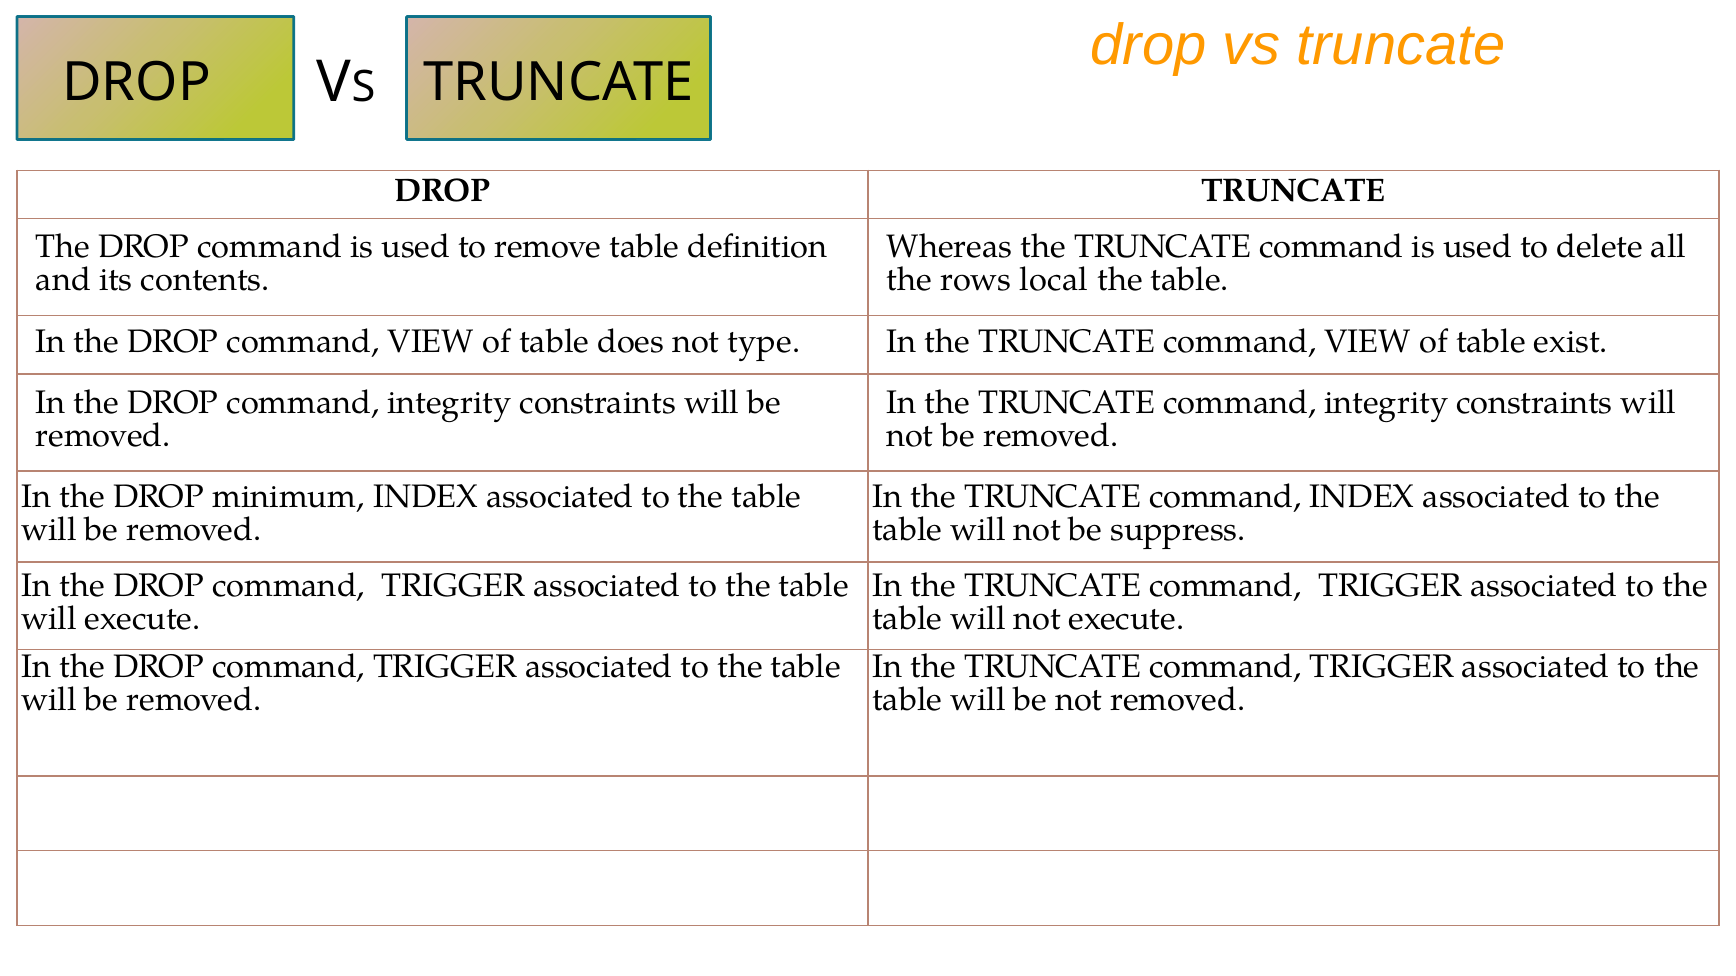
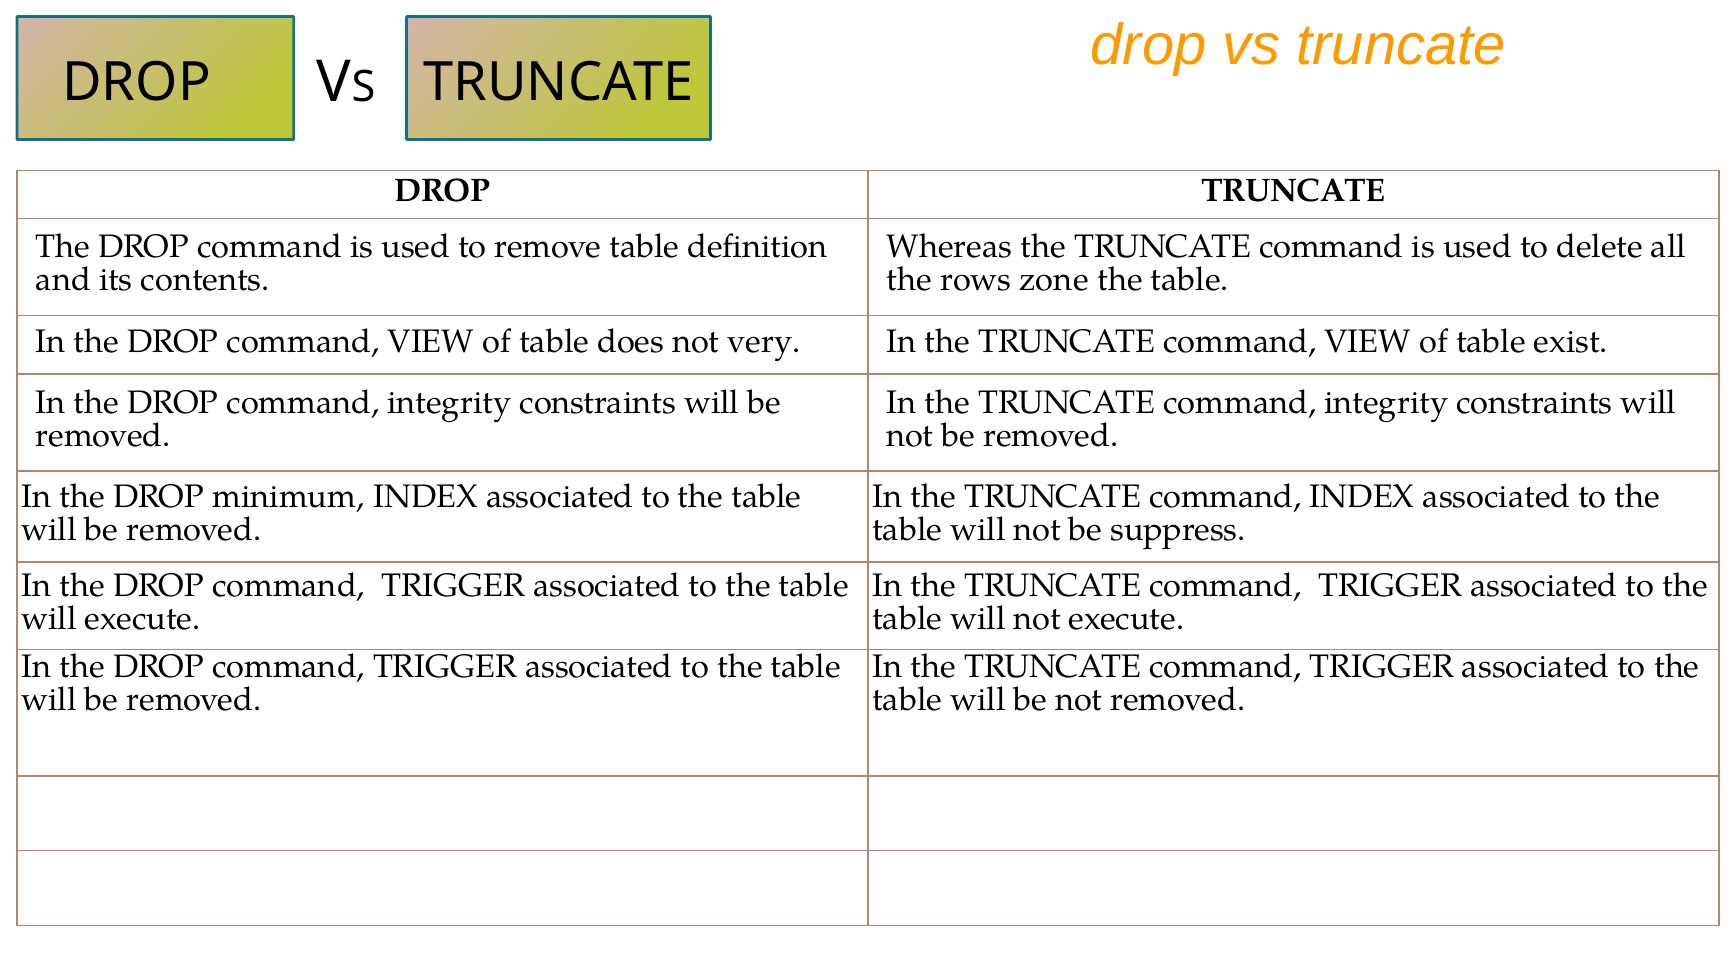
local: local -> zone
type: type -> very
